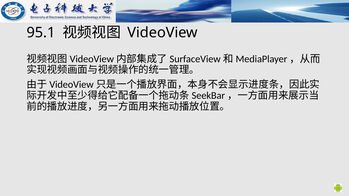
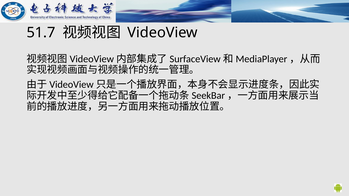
95.1: 95.1 -> 51.7
